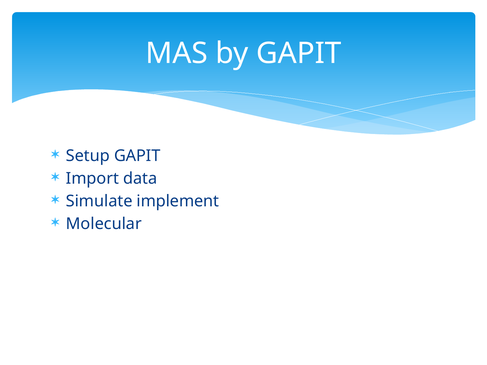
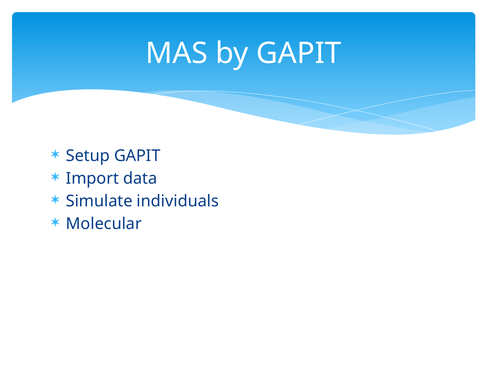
implement: implement -> individuals
